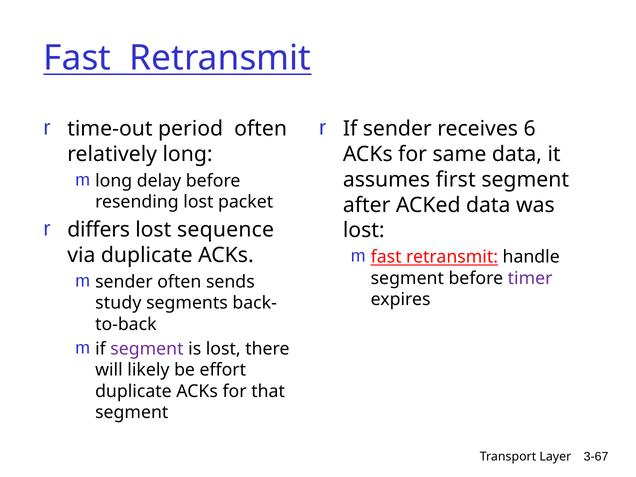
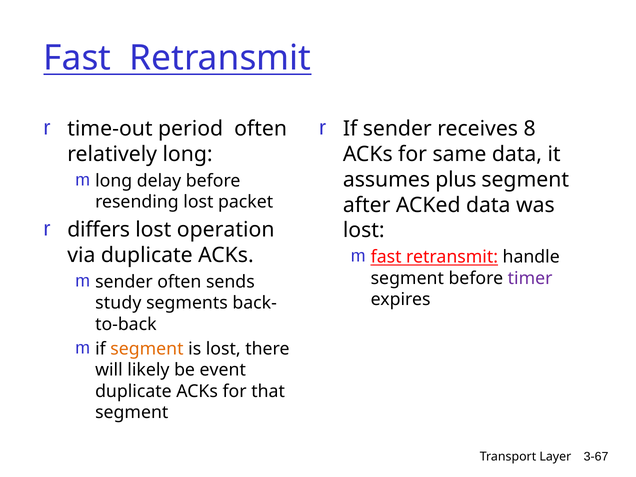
6: 6 -> 8
first: first -> plus
sequence: sequence -> operation
segment at (147, 349) colour: purple -> orange
effort: effort -> event
